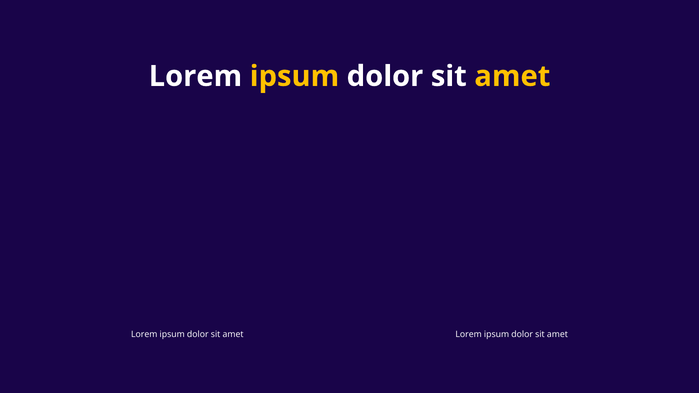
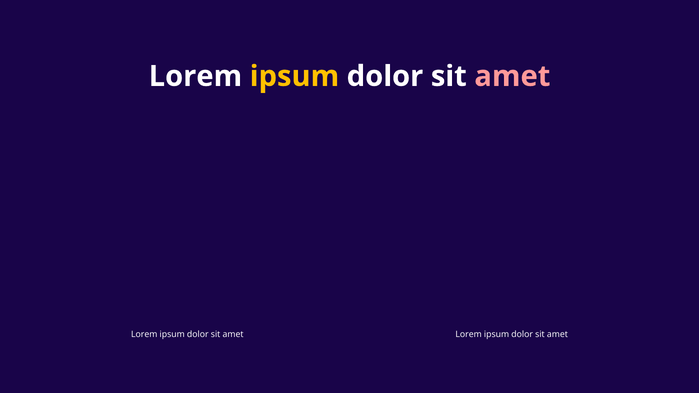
amet at (512, 76) colour: yellow -> pink
